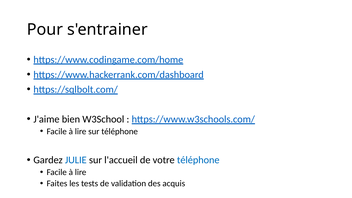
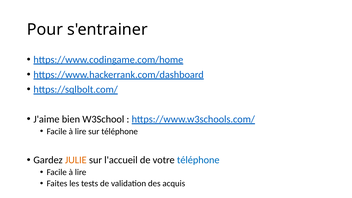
JULIE colour: blue -> orange
